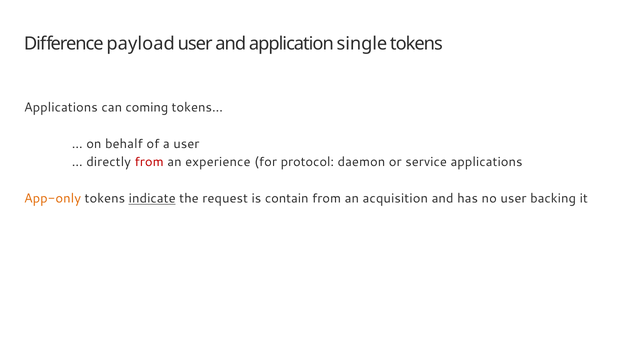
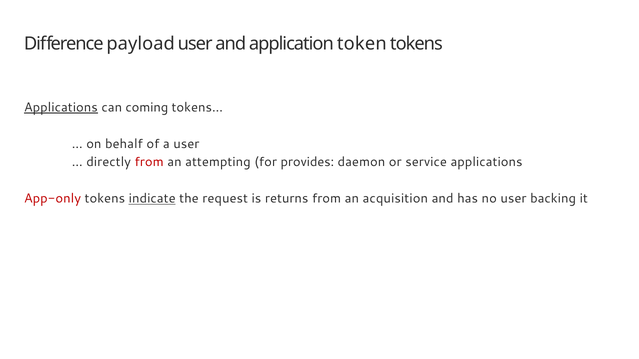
single: single -> token
Applications at (61, 107) underline: none -> present
experience: experience -> attempting
protocol: protocol -> provides
App-only colour: orange -> red
contain: contain -> returns
